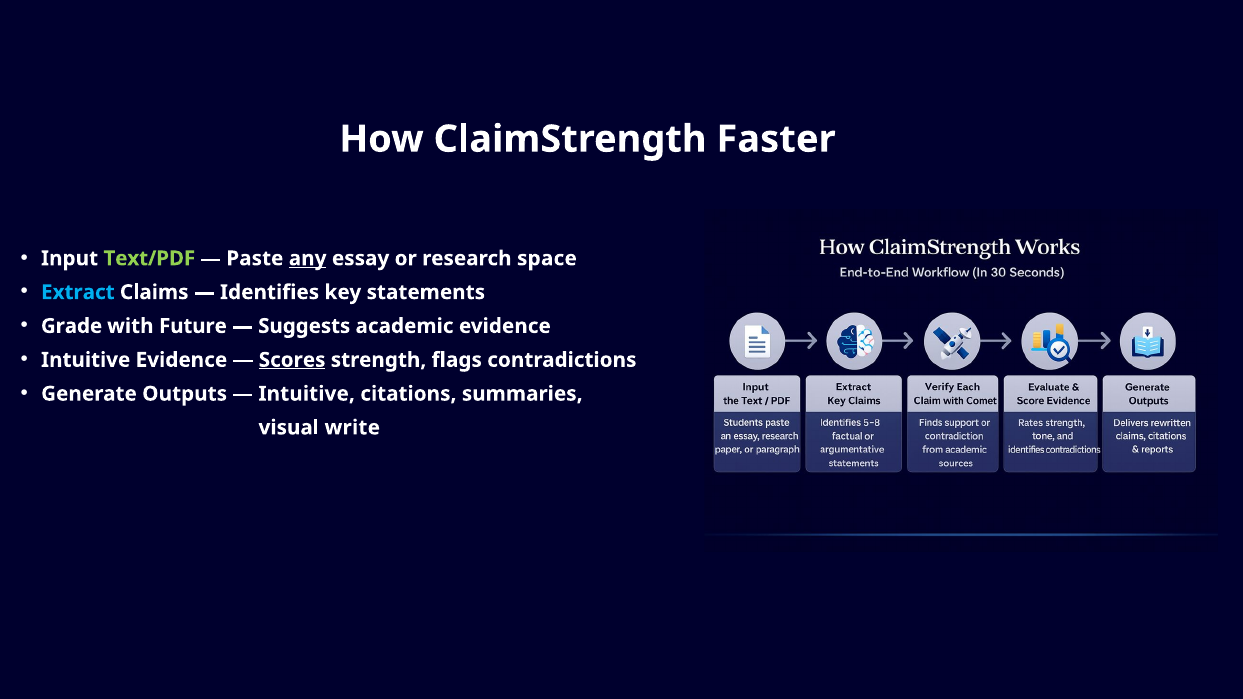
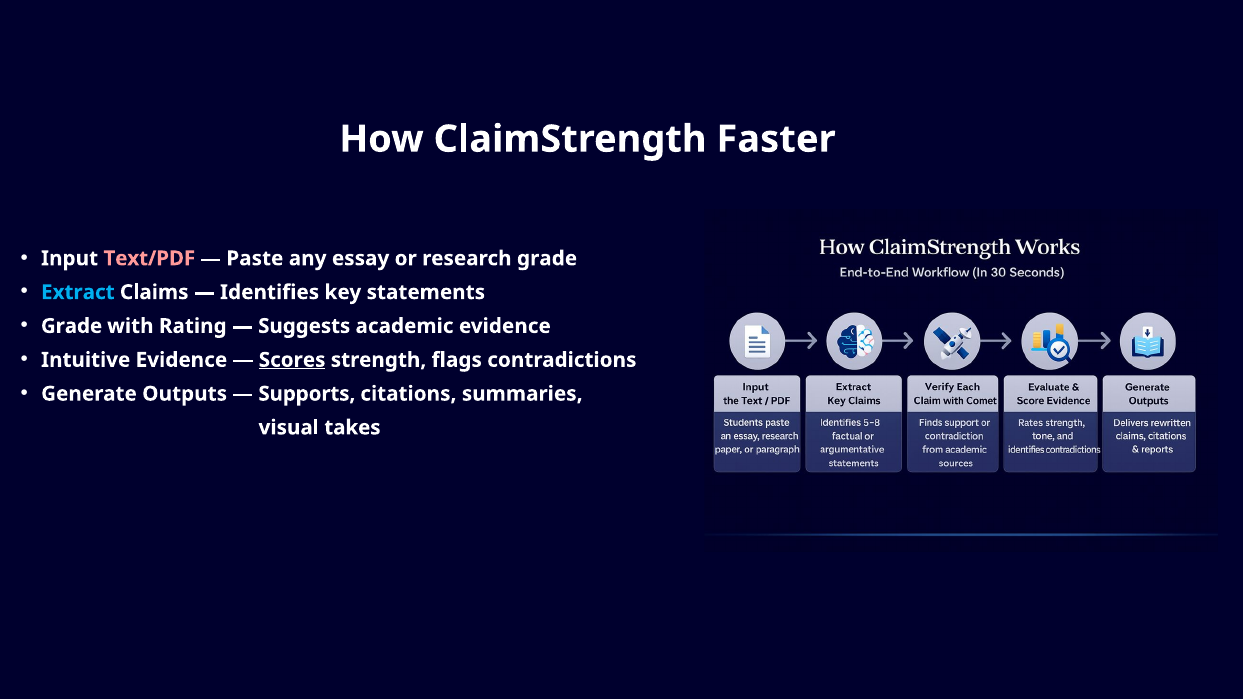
Text/PDF colour: light green -> pink
any underline: present -> none
research space: space -> grade
Future: Future -> Rating
Intuitive at (307, 394): Intuitive -> Supports
write: write -> takes
